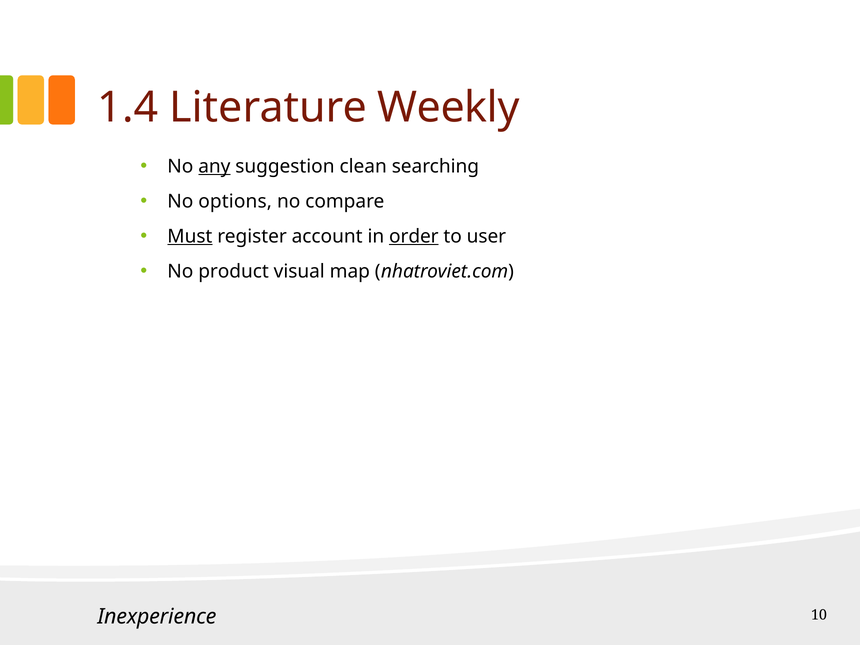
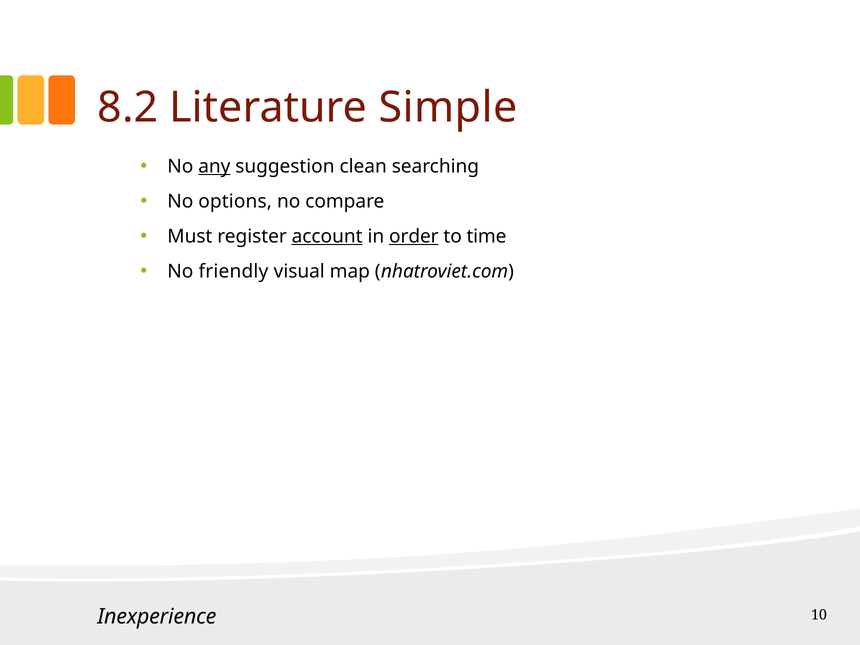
1.4: 1.4 -> 8.2
Weekly: Weekly -> Simple
Must underline: present -> none
account underline: none -> present
user: user -> time
product: product -> friendly
